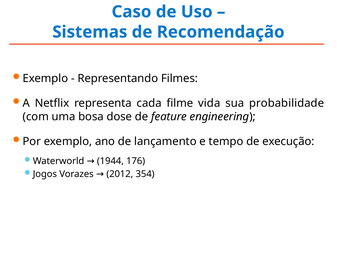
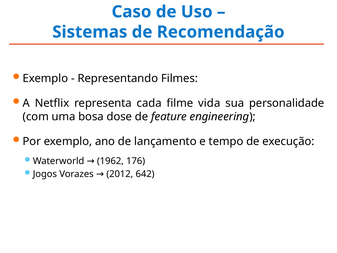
probabilidade: probabilidade -> personalidade
1944: 1944 -> 1962
354: 354 -> 642
